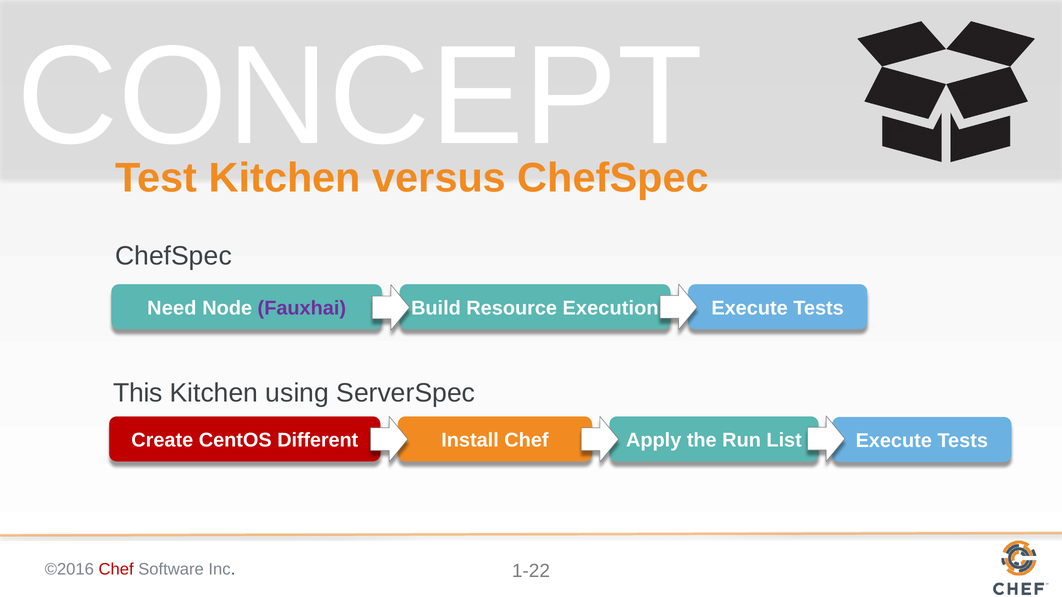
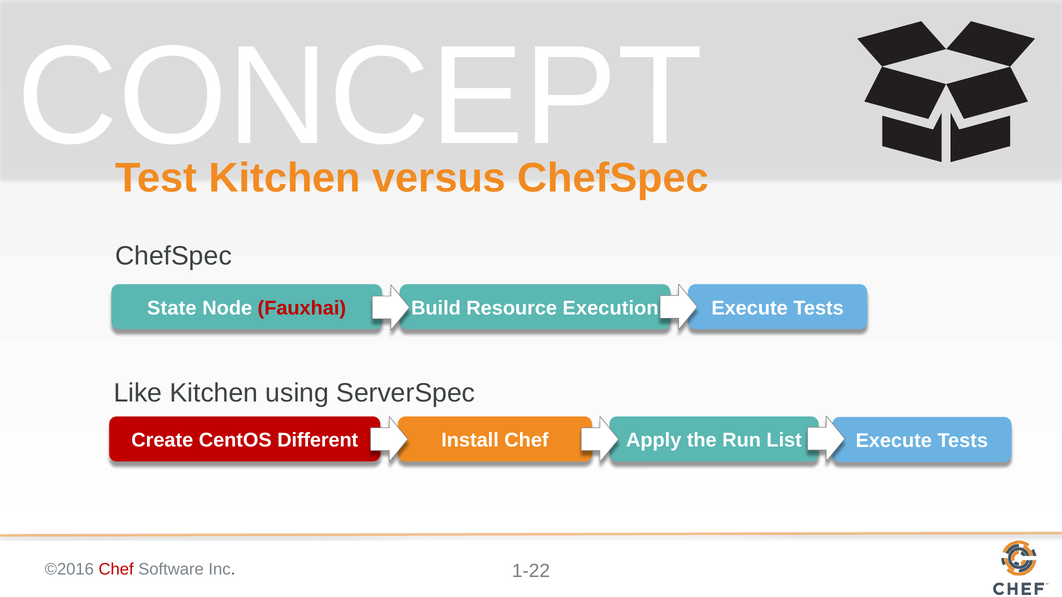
Need: Need -> State
Fauxhai colour: purple -> red
This: This -> Like
